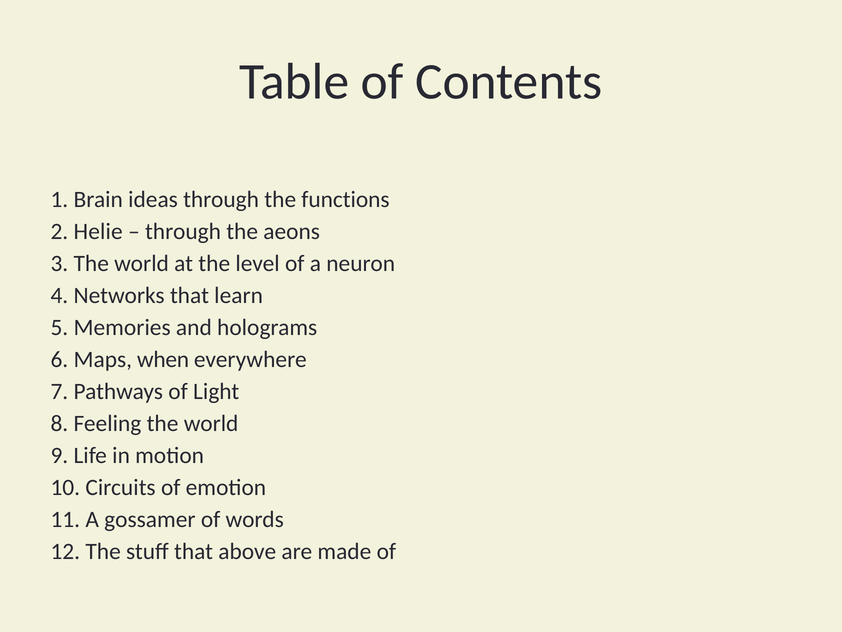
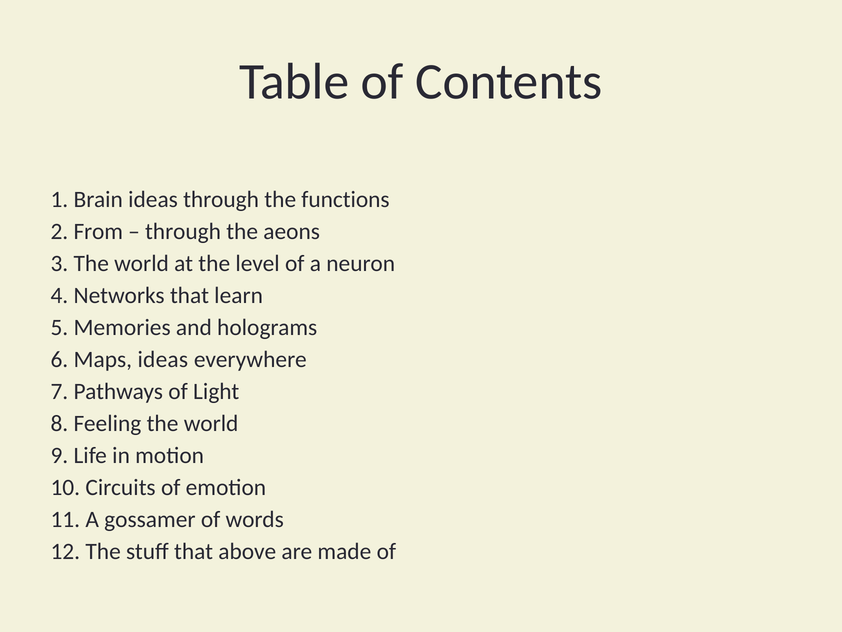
Helie: Helie -> From
Maps when: when -> ideas
